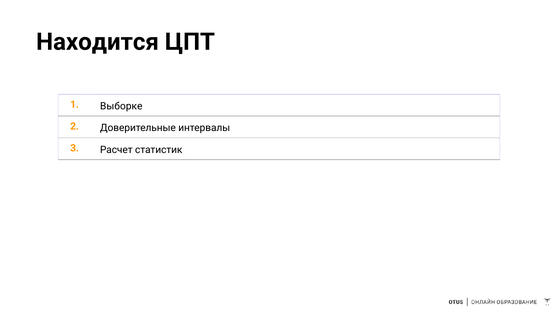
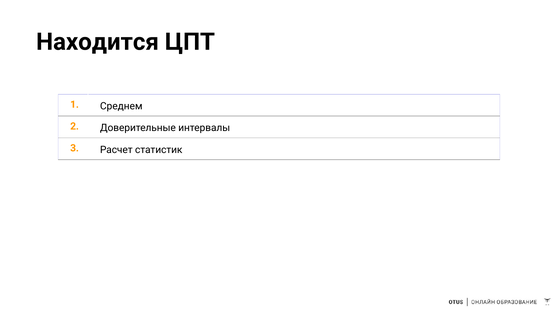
Выборке: Выборке -> Среднем
